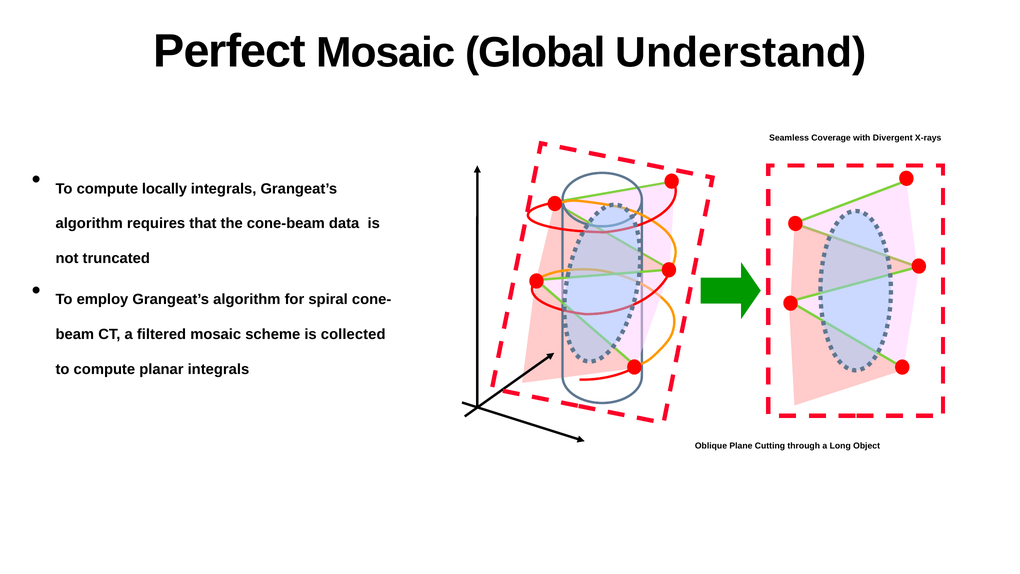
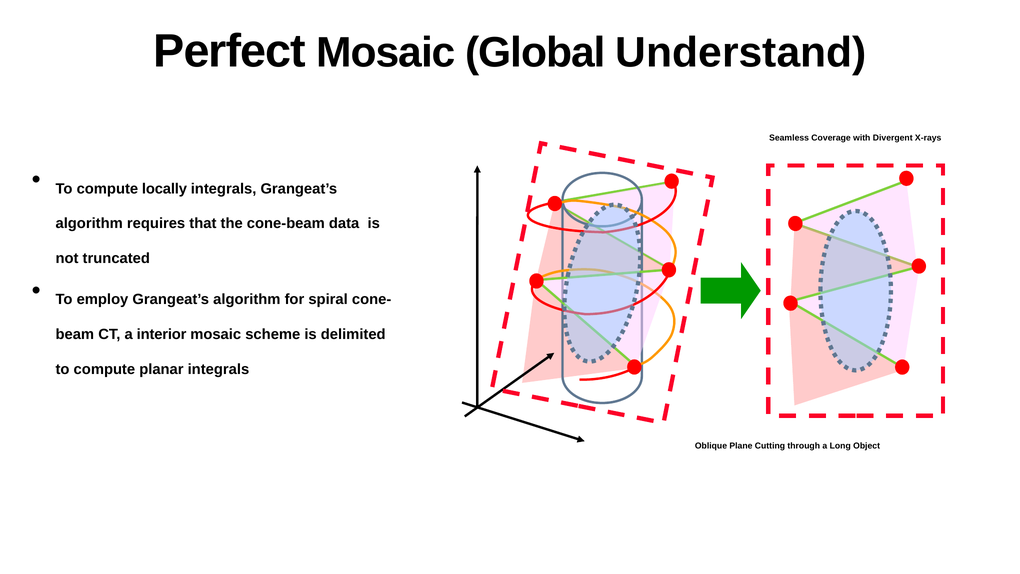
filtered: filtered -> interior
collected: collected -> delimited
